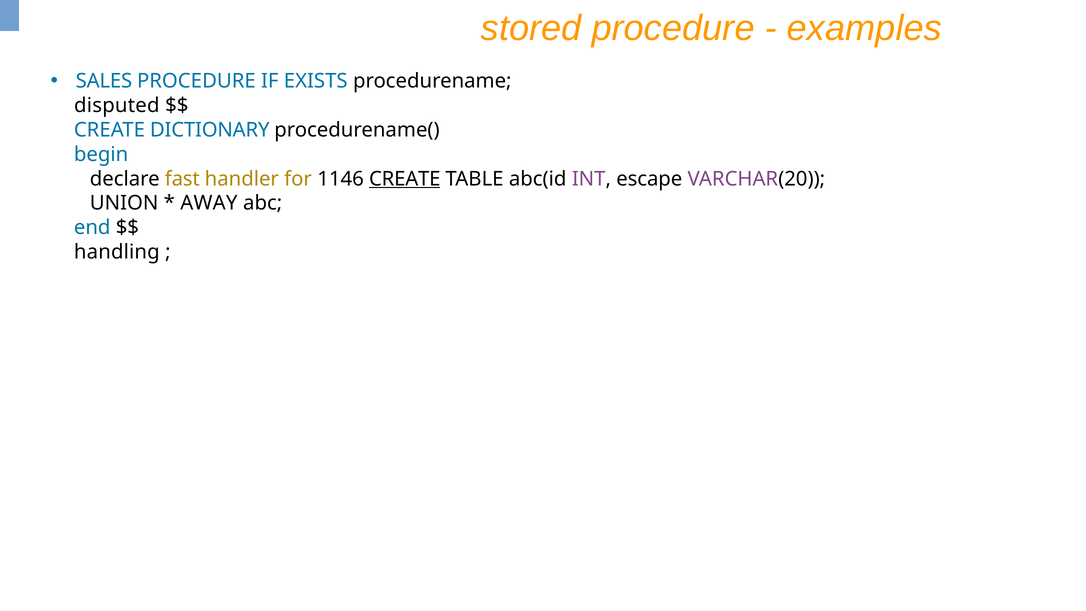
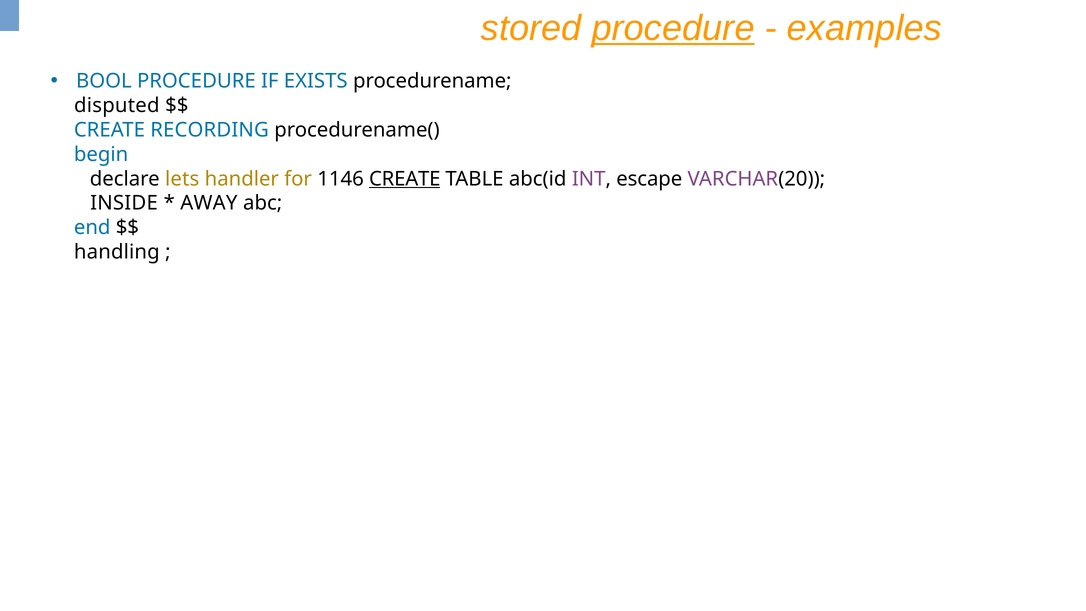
procedure at (673, 28) underline: none -> present
SALES: SALES -> BOOL
DICTIONARY: DICTIONARY -> RECORDING
fast: fast -> lets
UNION: UNION -> INSIDE
